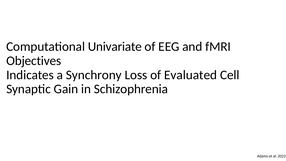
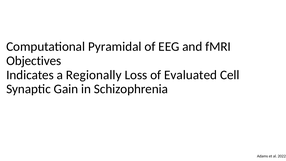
Univariate: Univariate -> Pyramidal
Synchrony: Synchrony -> Regionally
